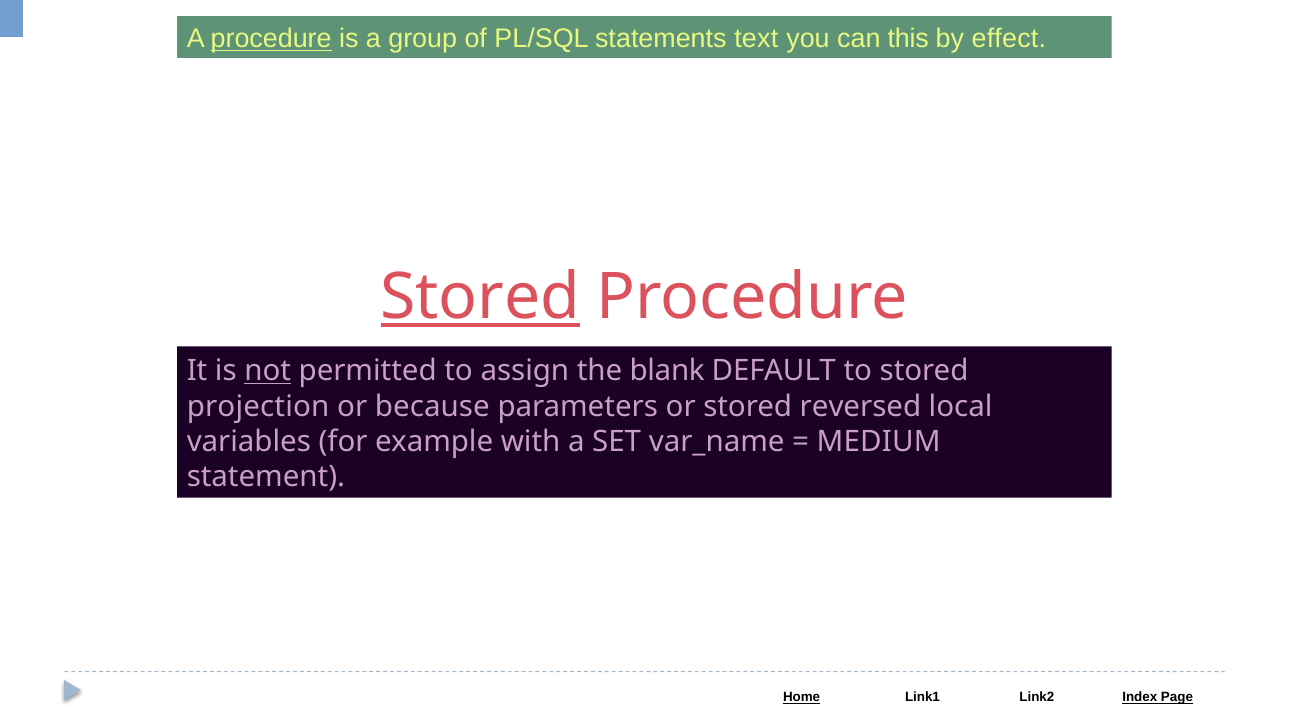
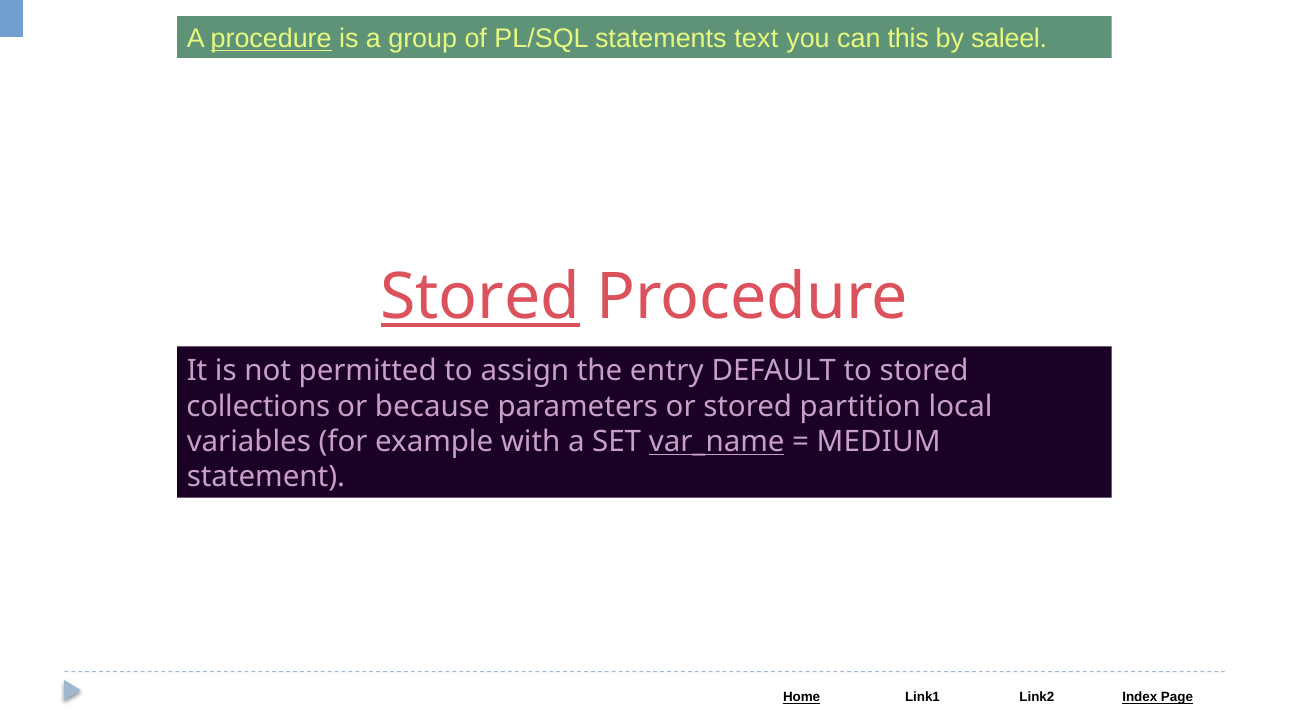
effect: effect -> saleel
not underline: present -> none
blank: blank -> entry
projection: projection -> collections
reversed: reversed -> partition
var_name underline: none -> present
